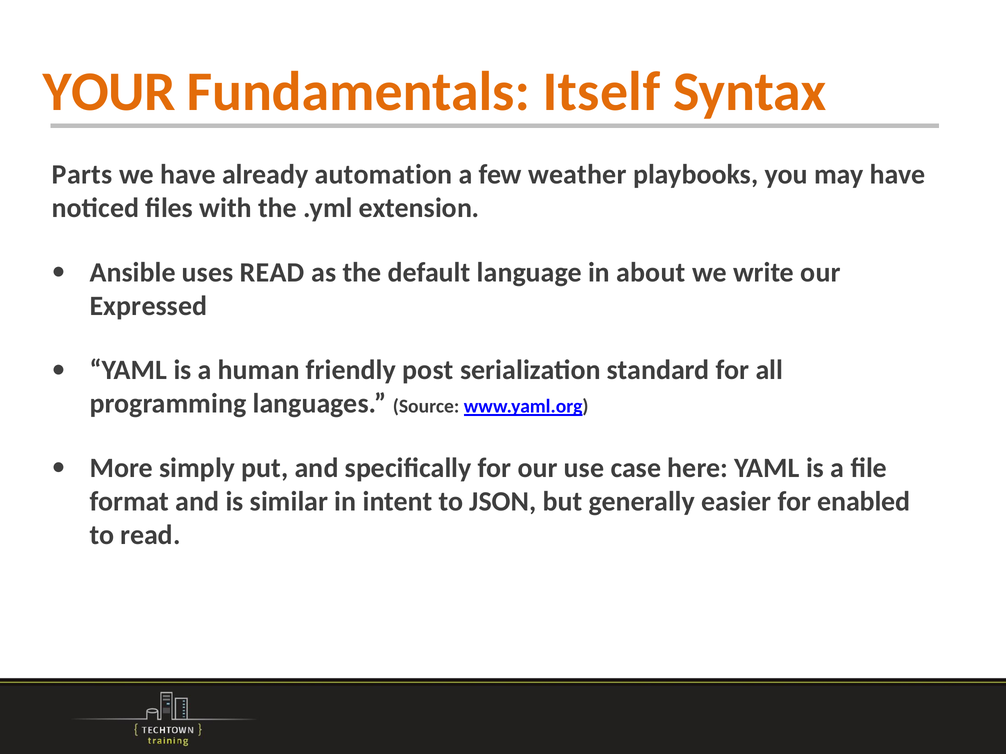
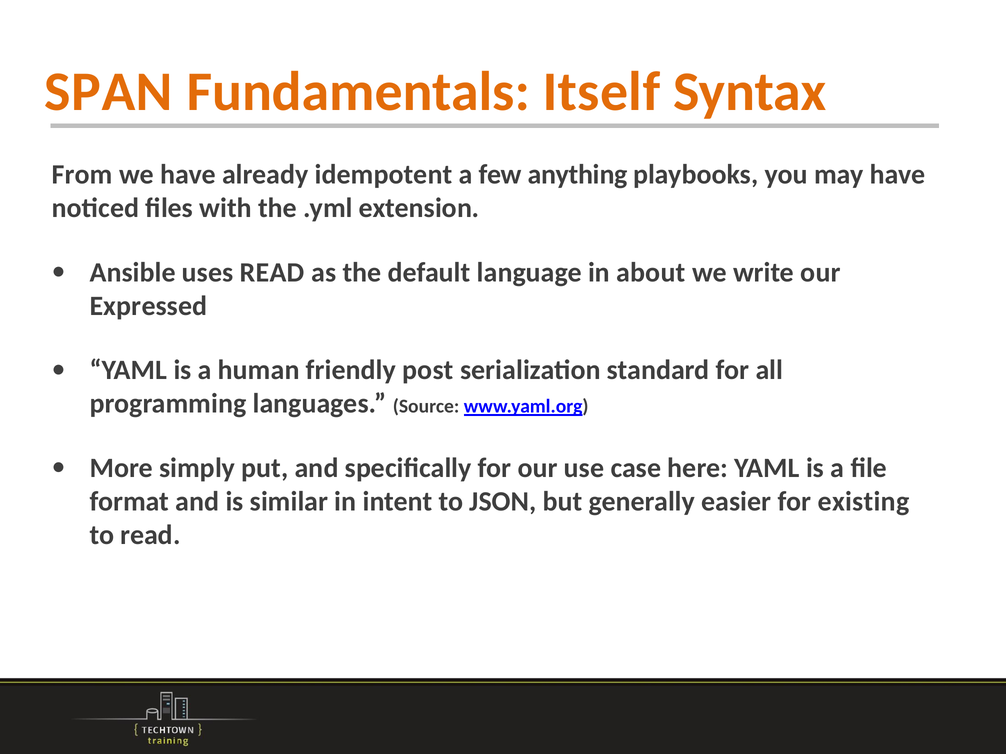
YOUR: YOUR -> SPAN
Parts: Parts -> From
automation: automation -> idempotent
weather: weather -> anything
enabled: enabled -> existing
